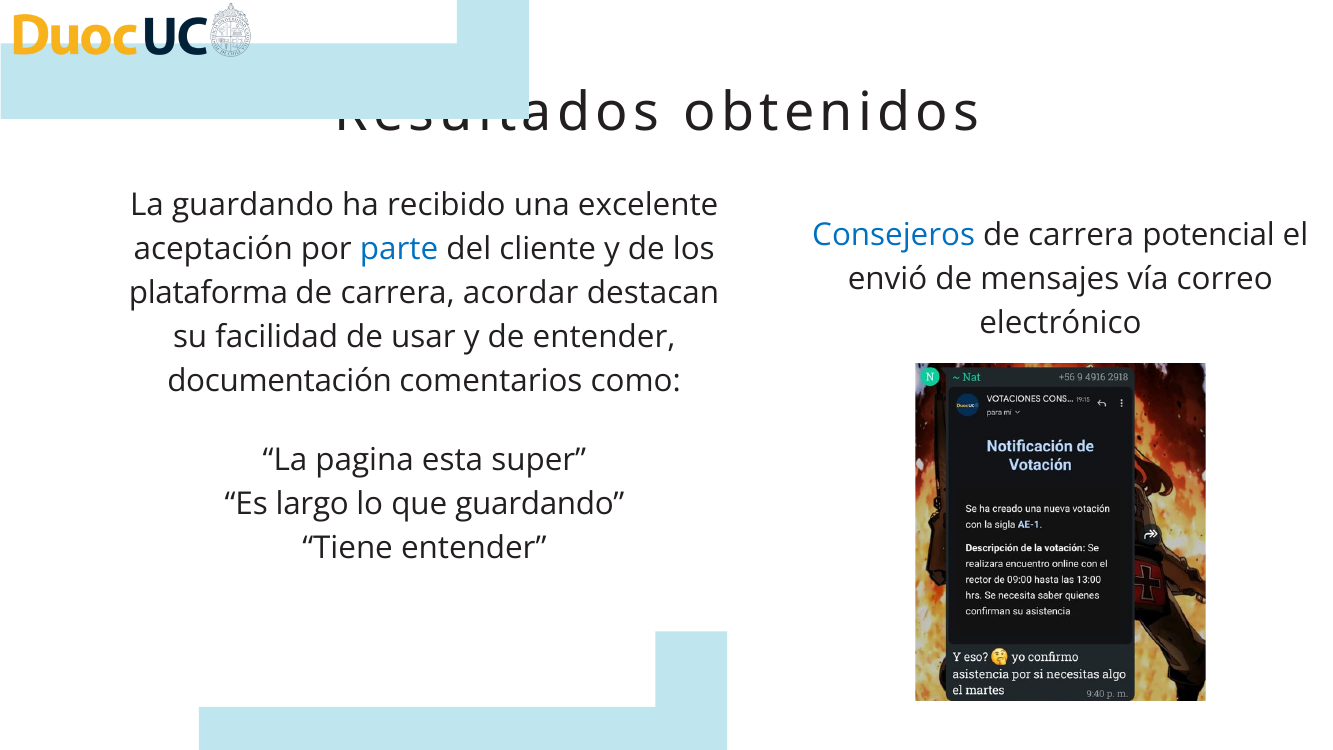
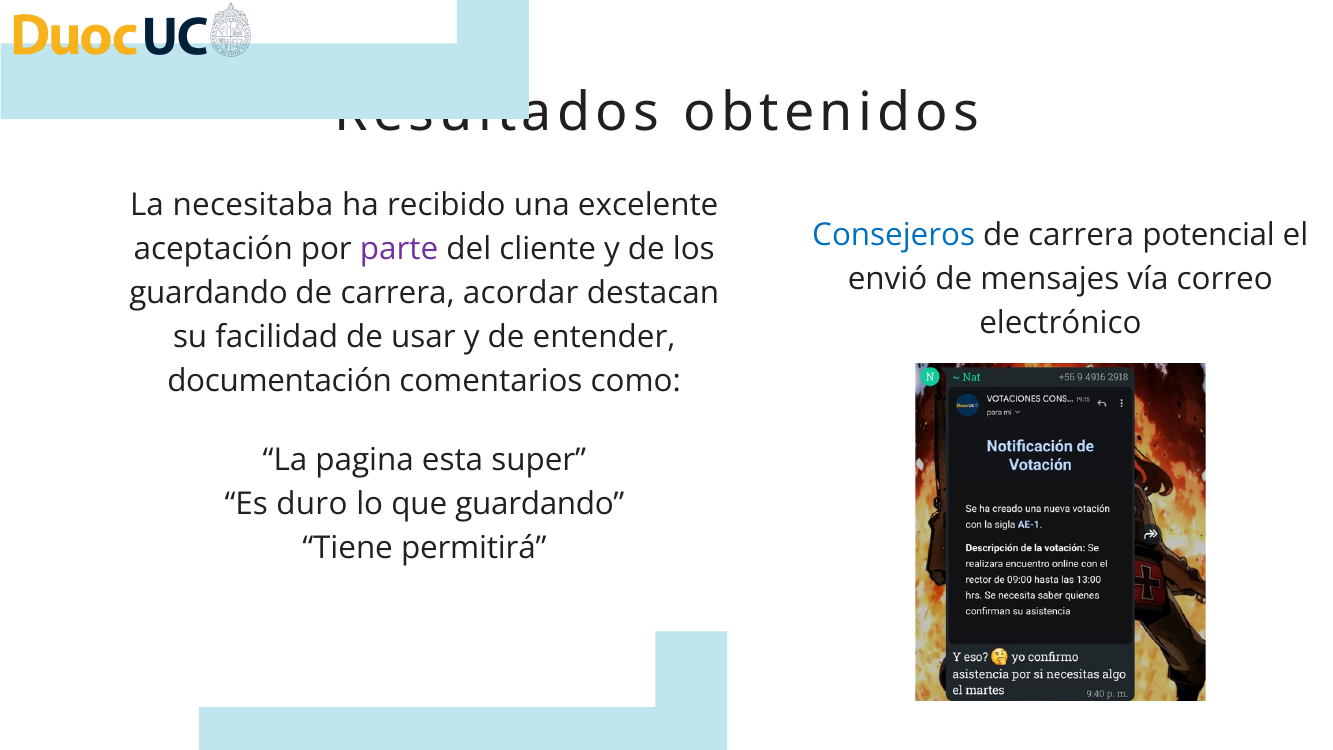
La guardando: guardando -> necesitaba
parte colour: blue -> purple
plataforma at (209, 293): plataforma -> guardando
largo: largo -> duro
Tiene entender: entender -> permitirá
